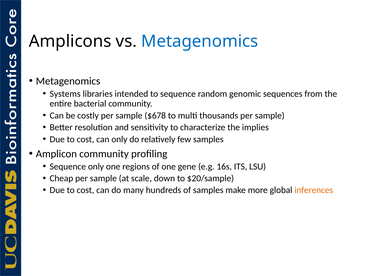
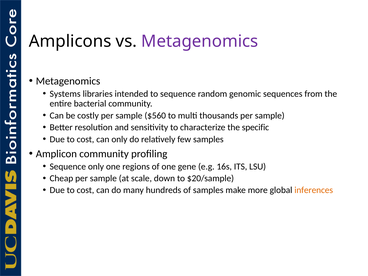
Metagenomics at (200, 41) colour: blue -> purple
$678: $678 -> $560
implies: implies -> specific
